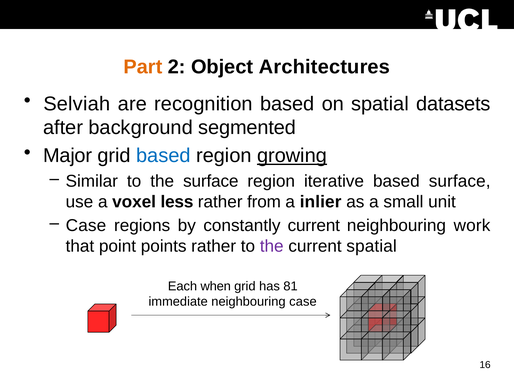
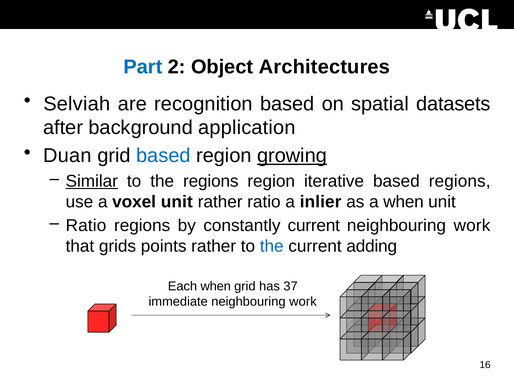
Part colour: orange -> blue
segmented: segmented -> application
Major: Major -> Duan
Similar underline: none -> present
the surface: surface -> regions
based surface: surface -> regions
voxel less: less -> unit
rather from: from -> ratio
a small: small -> when
Case at (86, 226): Case -> Ratio
point: point -> grids
the at (272, 247) colour: purple -> blue
current spatial: spatial -> adding
81: 81 -> 37
immediate neighbouring case: case -> work
